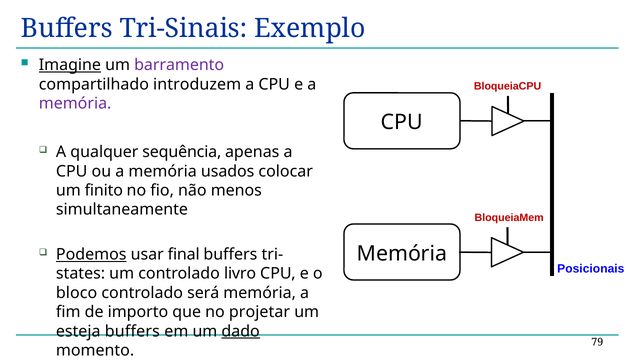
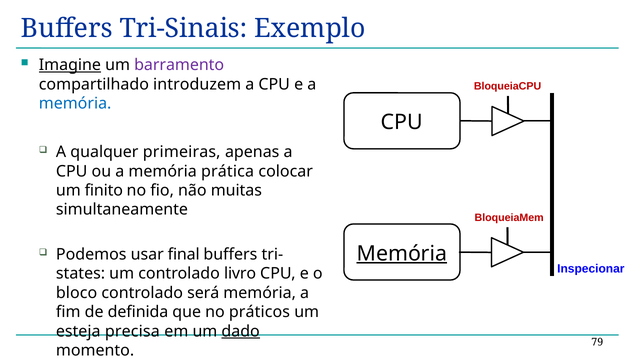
memória at (75, 104) colour: purple -> blue
sequência: sequência -> primeiras
usados: usados -> prática
menos: menos -> muitas
Memória at (402, 253) underline: none -> present
Podemos underline: present -> none
Posicionais: Posicionais -> Inspecionar
importo: importo -> definida
projetar: projetar -> práticos
esteja buffers: buffers -> precisa
